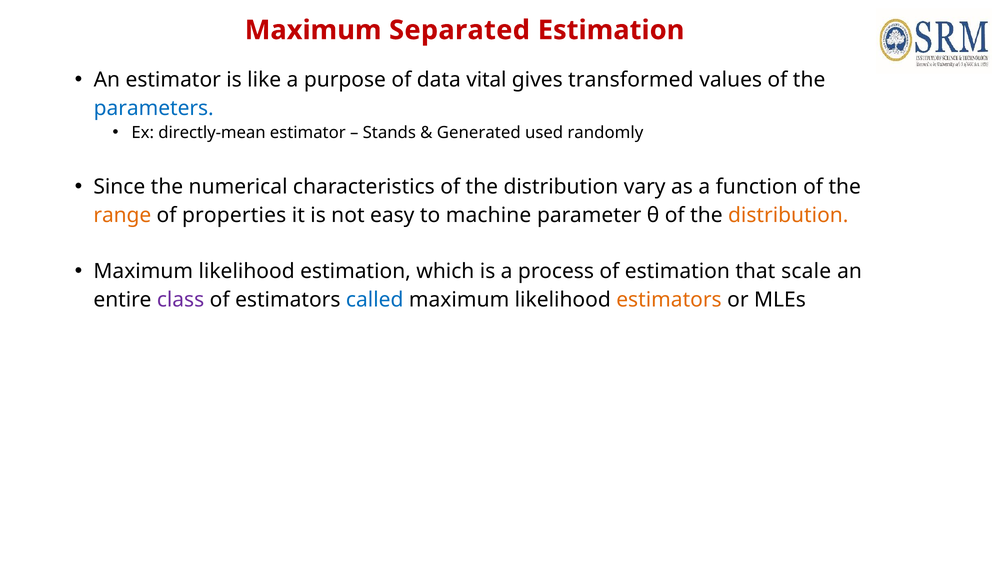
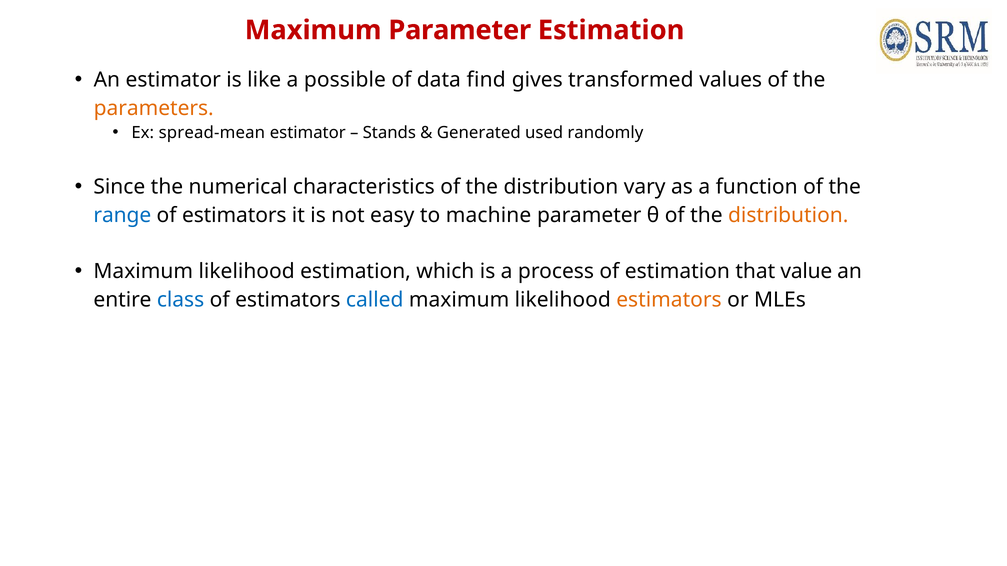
Maximum Separated: Separated -> Parameter
purpose: purpose -> possible
vital: vital -> find
parameters colour: blue -> orange
directly-mean: directly-mean -> spread-mean
range colour: orange -> blue
properties at (234, 215): properties -> estimators
scale: scale -> value
class colour: purple -> blue
